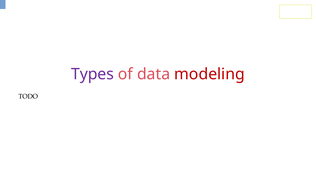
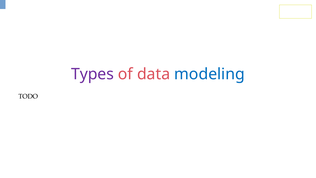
modeling colour: red -> blue
